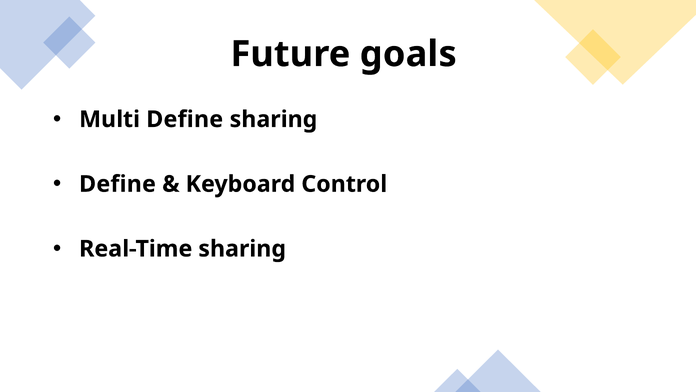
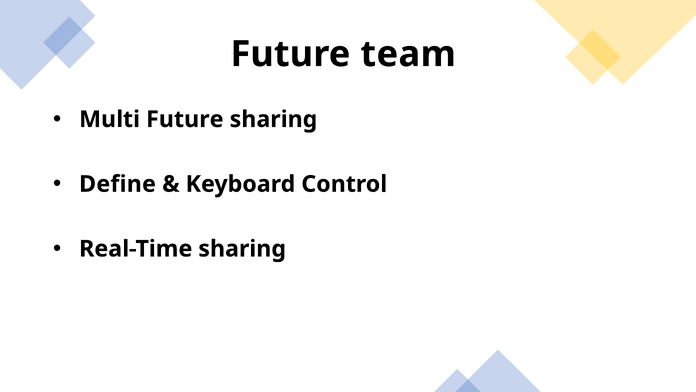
goals: goals -> team
Multi Define: Define -> Future
